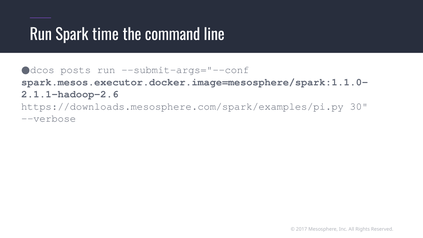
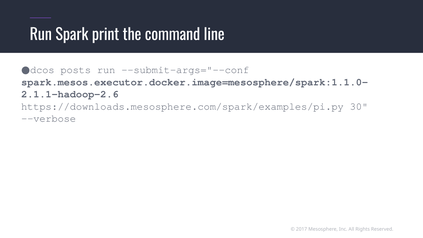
time: time -> print
